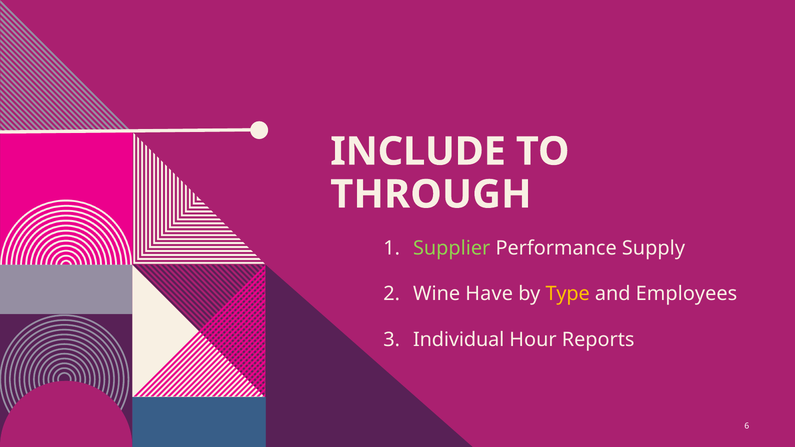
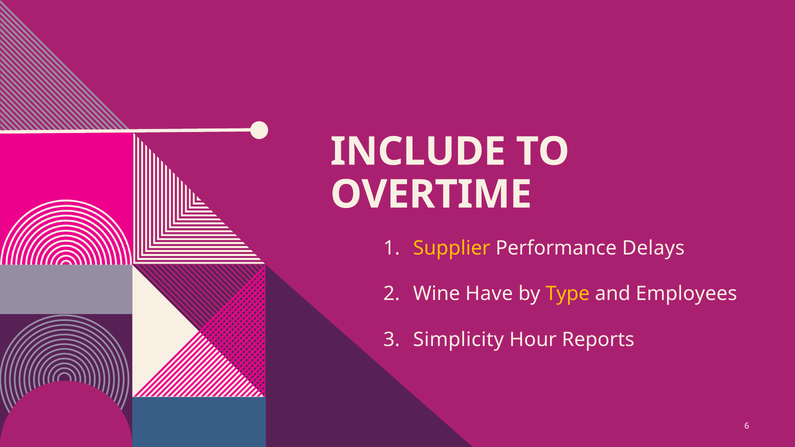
THROUGH: THROUGH -> OVERTIME
Supplier colour: light green -> yellow
Supply: Supply -> Delays
Individual: Individual -> Simplicity
